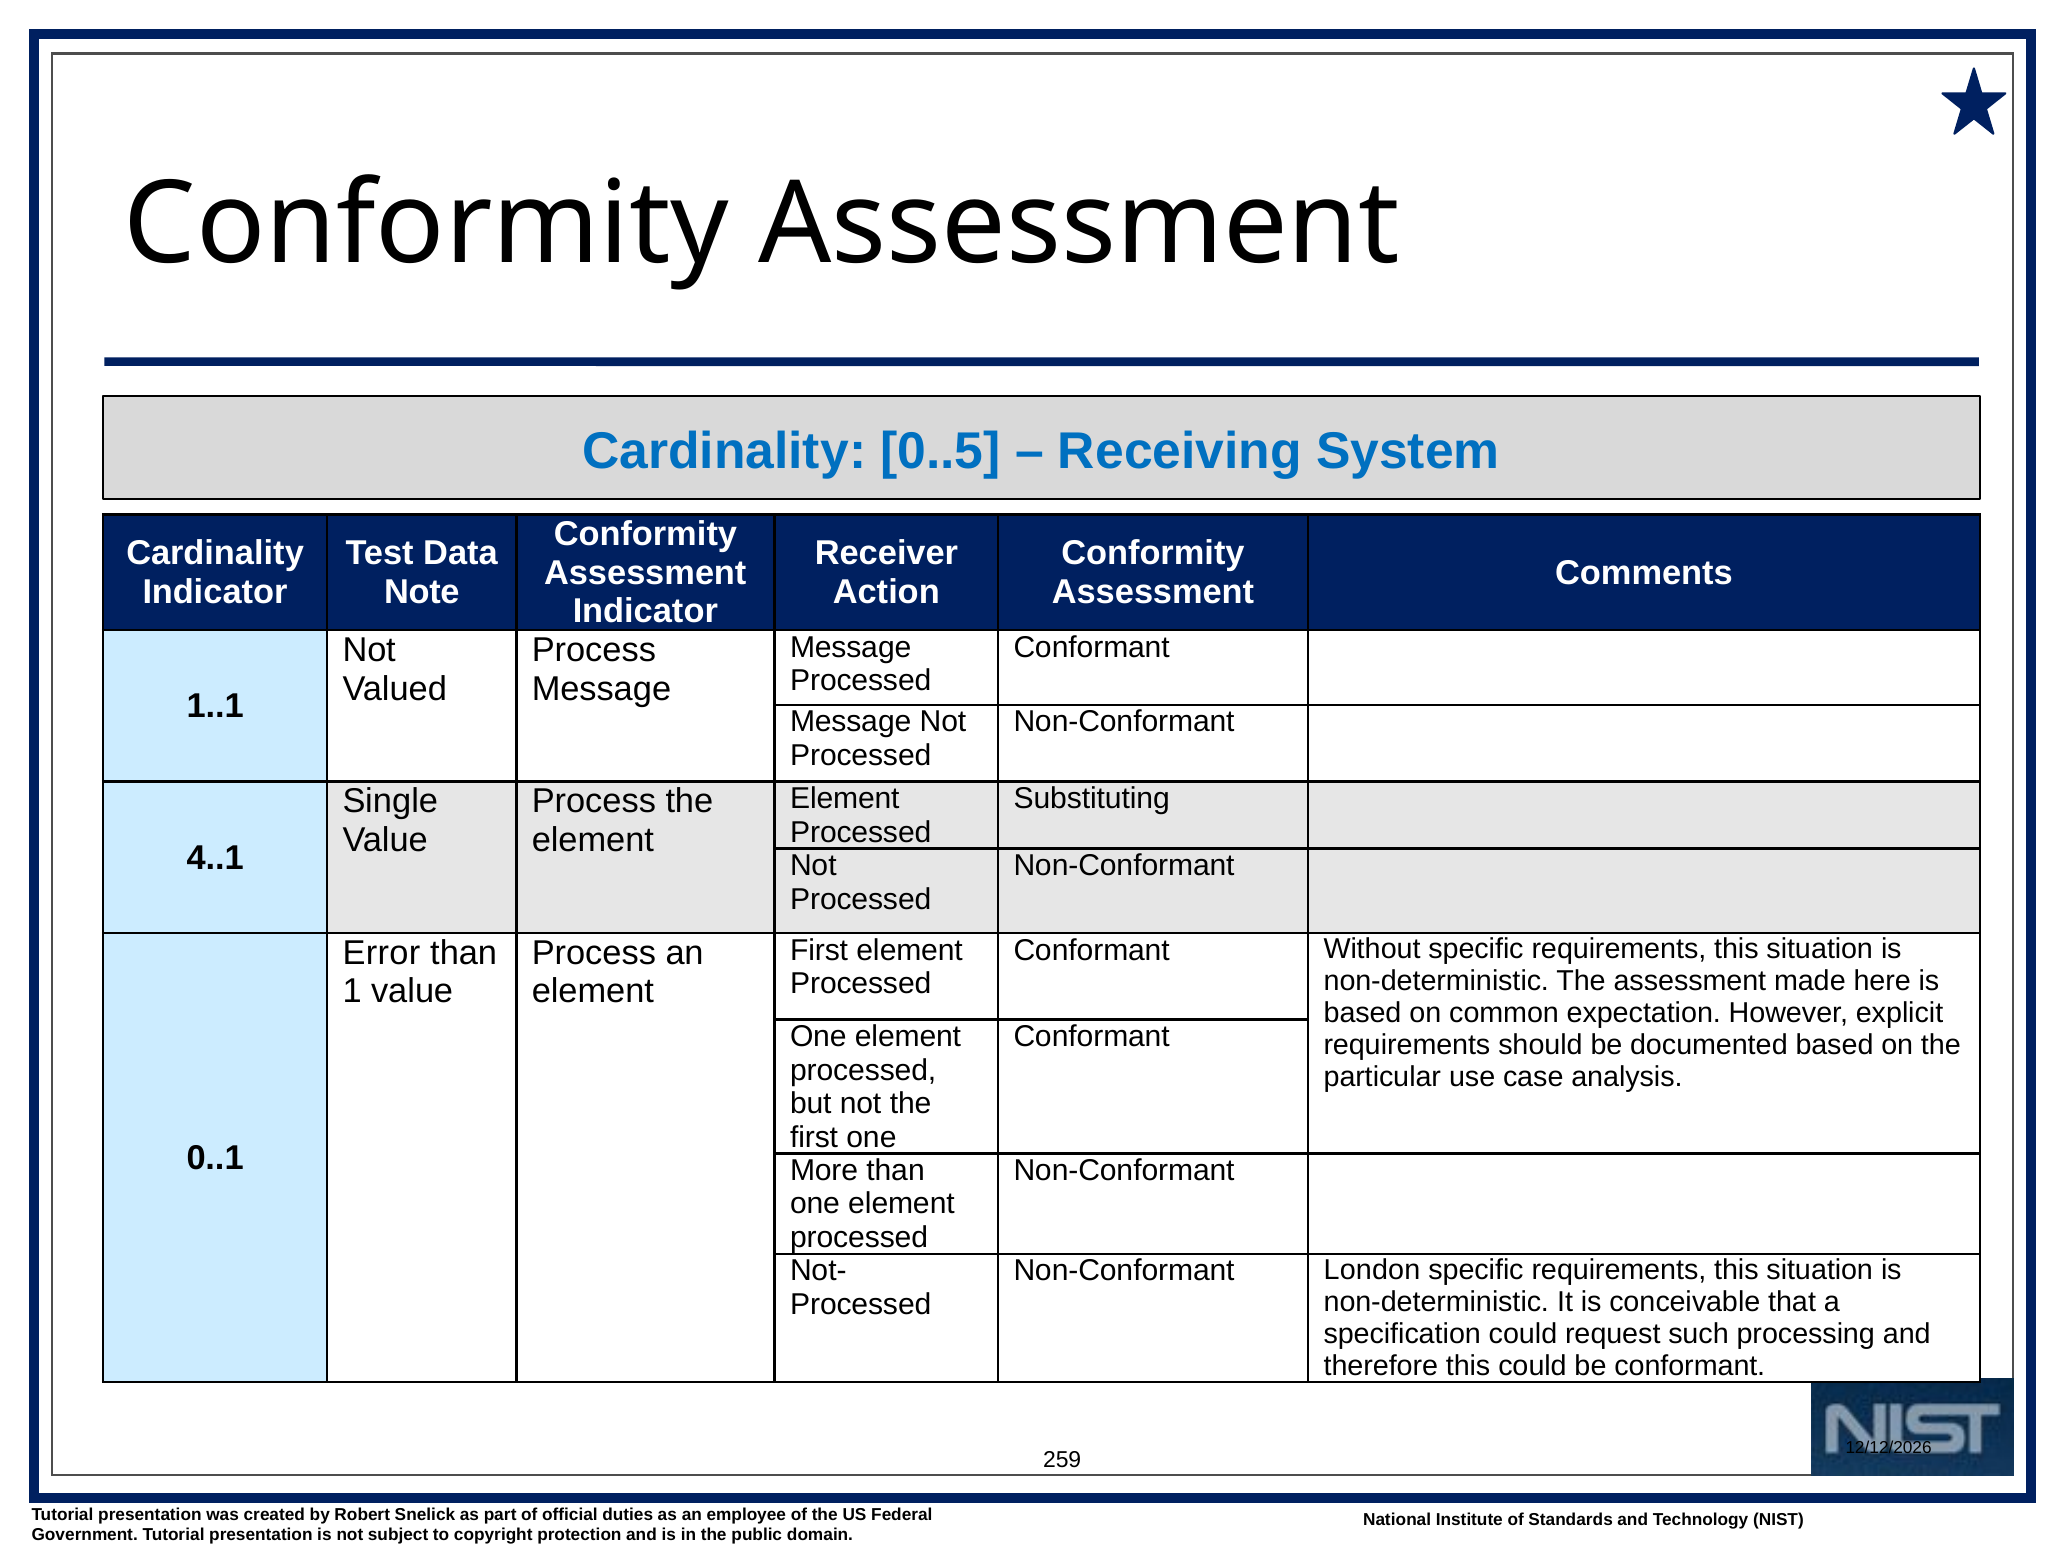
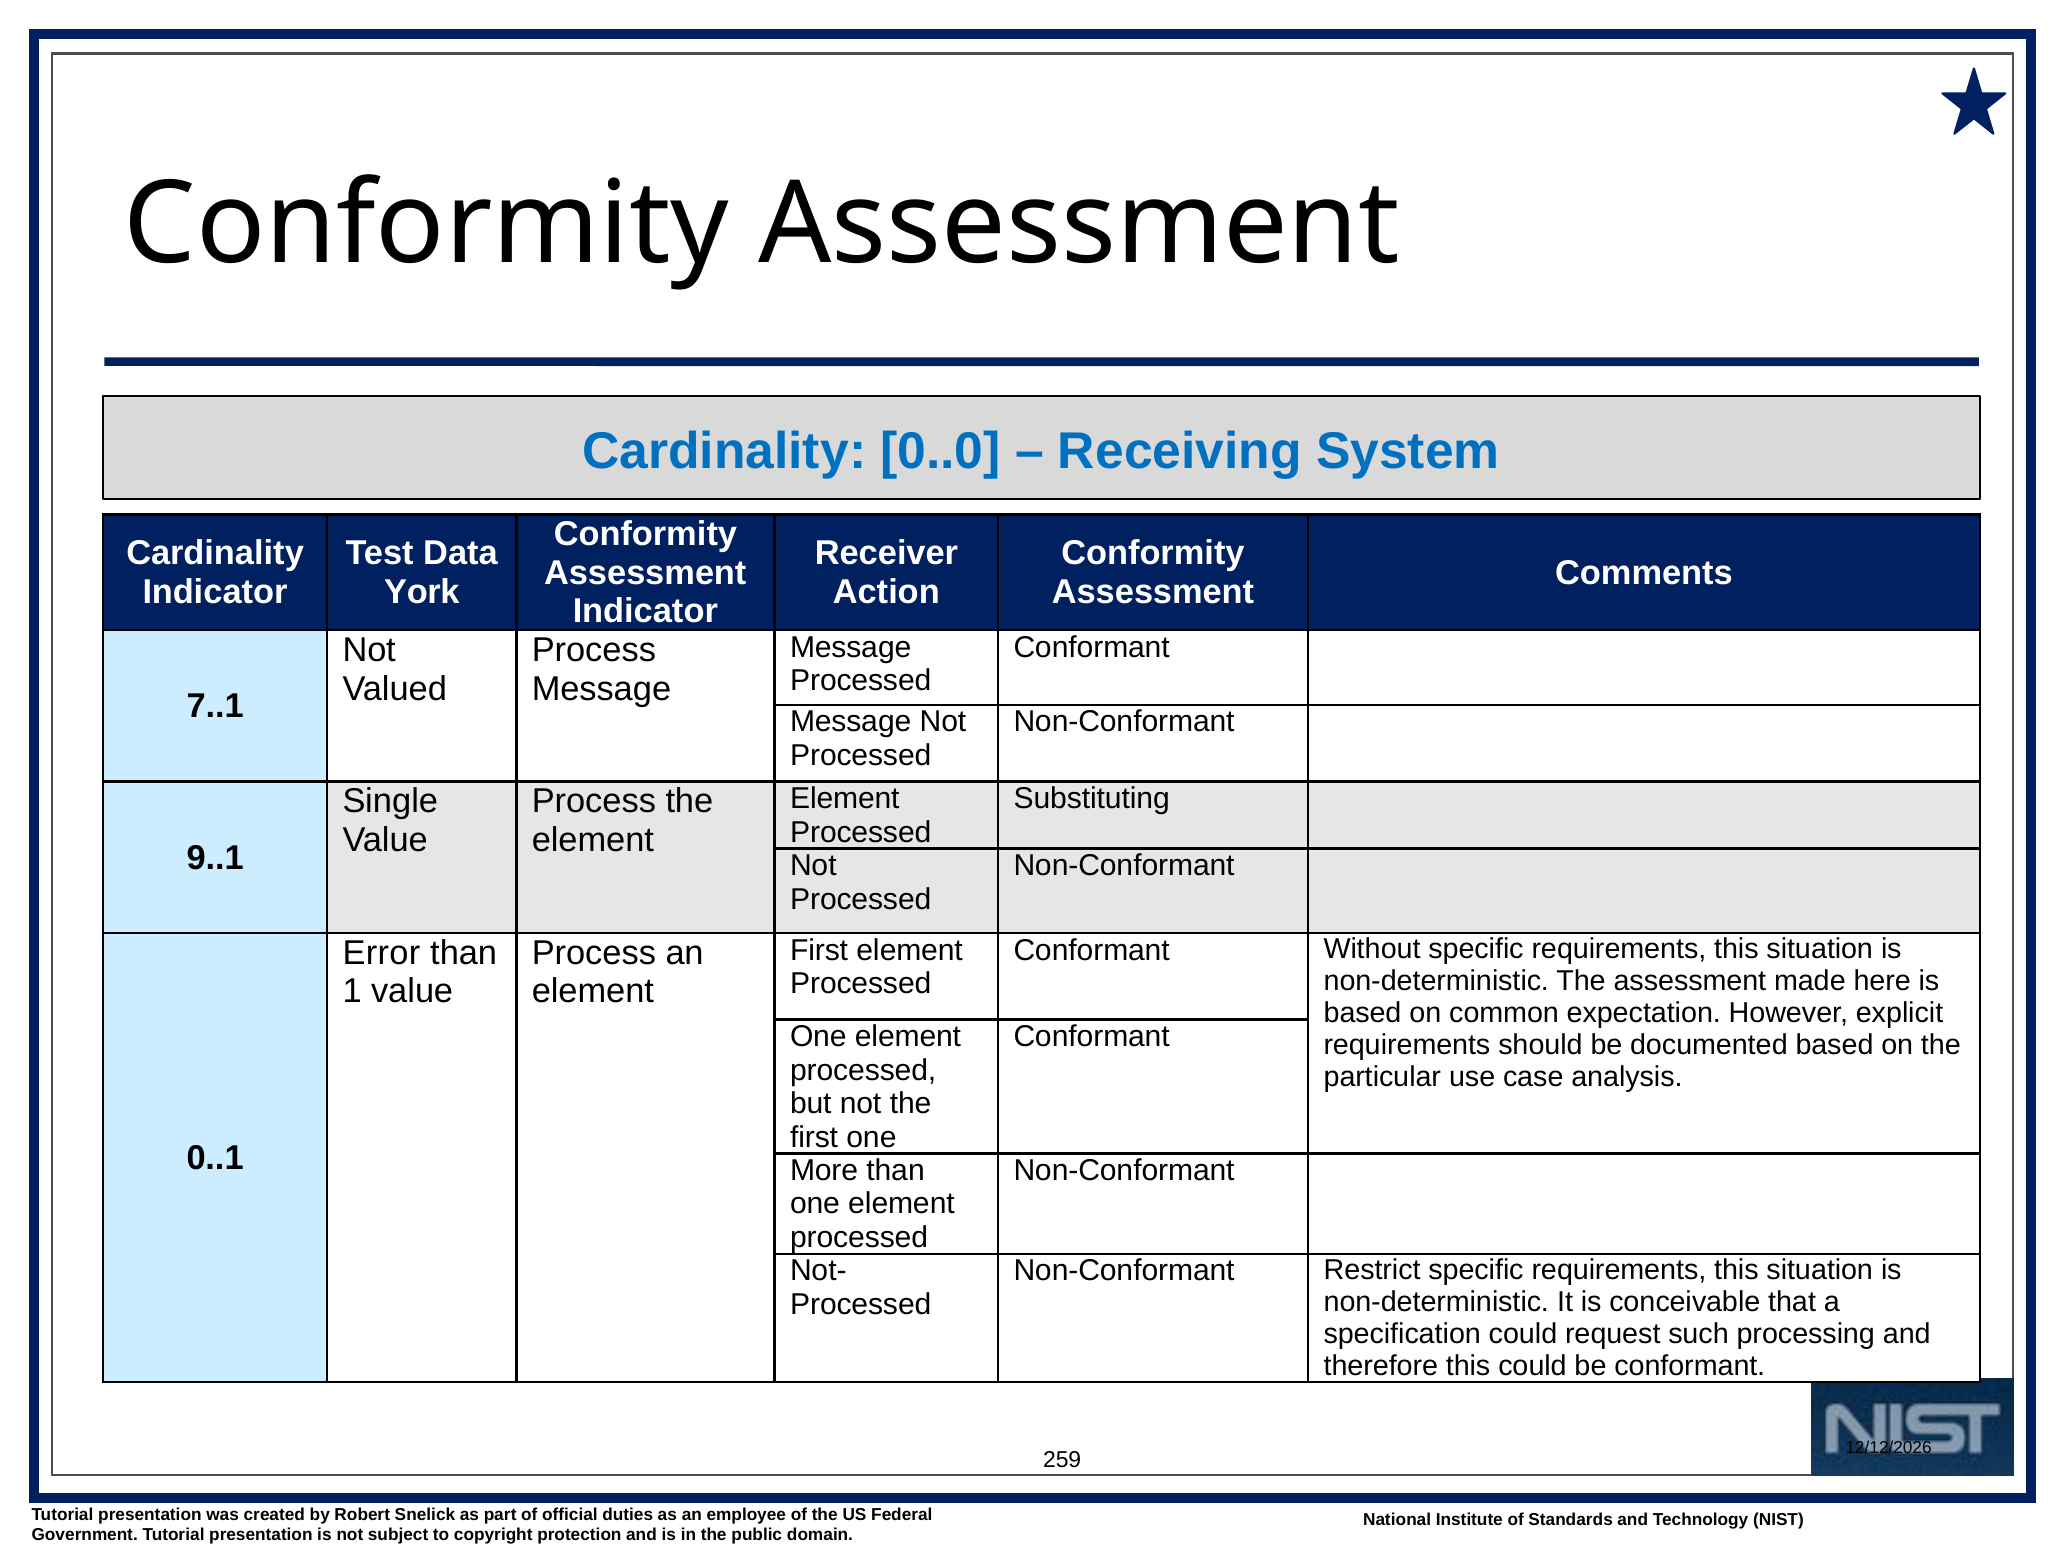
0..5: 0..5 -> 0..0
Note: Note -> York
1..1: 1..1 -> 7..1
4..1: 4..1 -> 9..1
London: London -> Restrict
